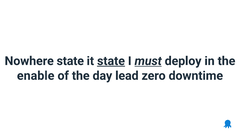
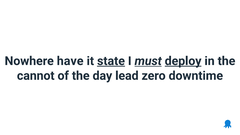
Nowhere state: state -> have
deploy underline: none -> present
enable: enable -> cannot
